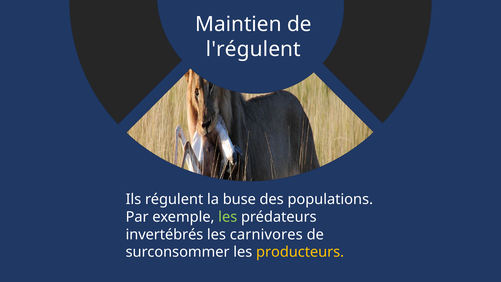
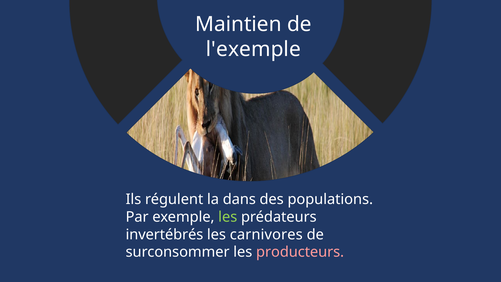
l'régulent: l'régulent -> l'exemple
buse: buse -> dans
producteurs colour: yellow -> pink
